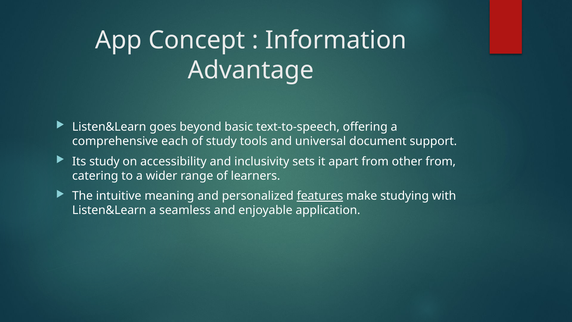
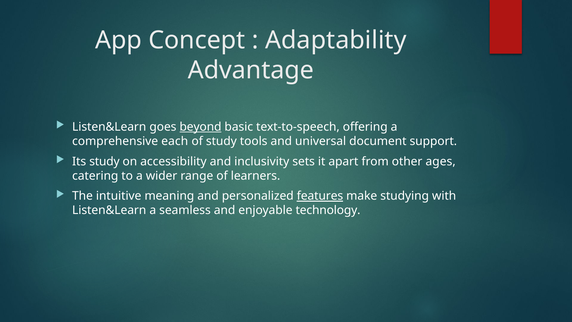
Information: Information -> Adaptability
beyond underline: none -> present
other from: from -> ages
application: application -> technology
